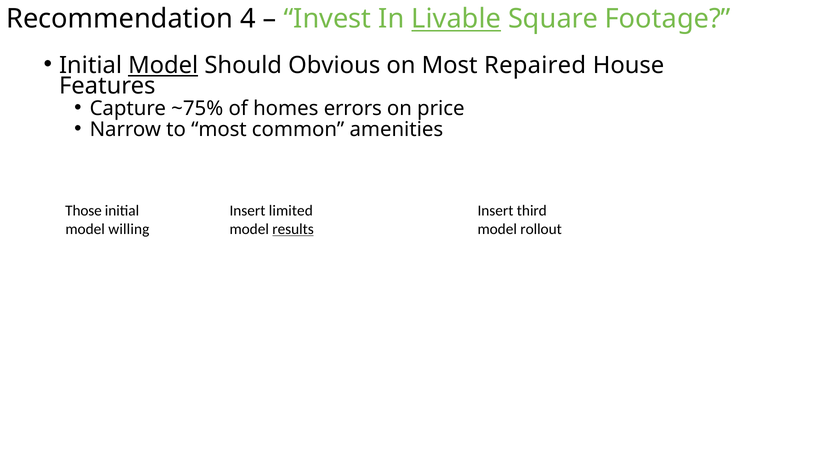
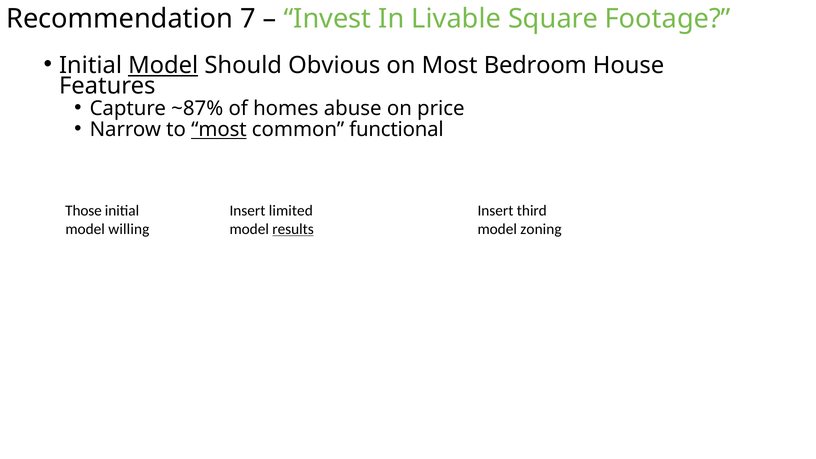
4: 4 -> 7
Livable underline: present -> none
Repaired: Repaired -> Bedroom
~75%: ~75% -> ~87%
errors: errors -> abuse
most at (219, 130) underline: none -> present
amenities: amenities -> functional
rollout: rollout -> zoning
